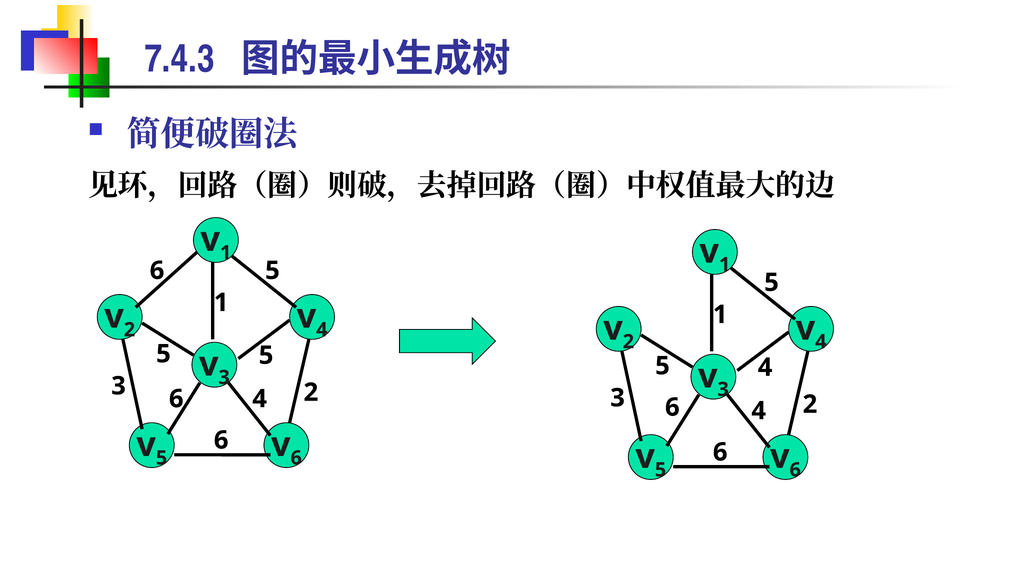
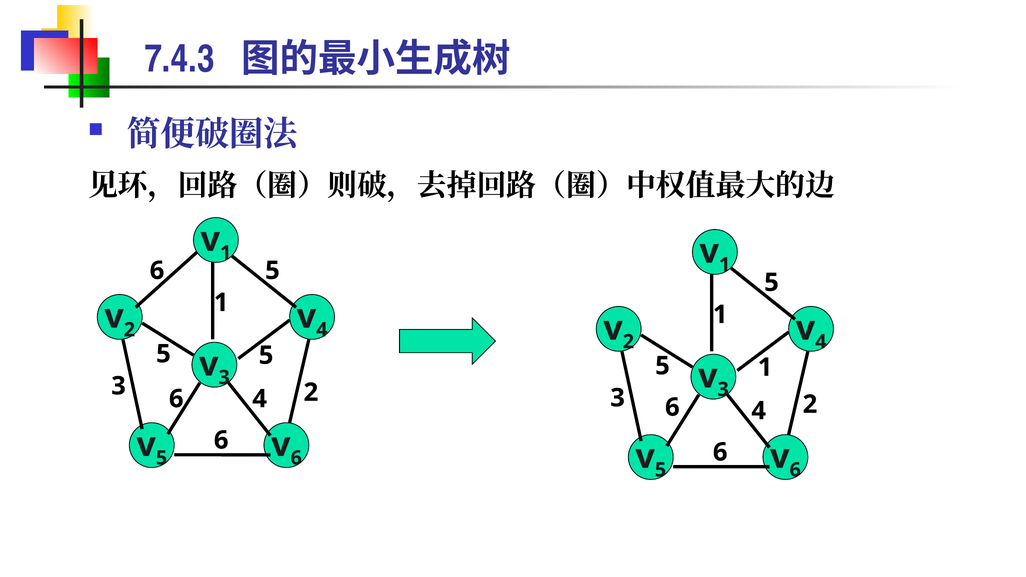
5 4: 4 -> 1
